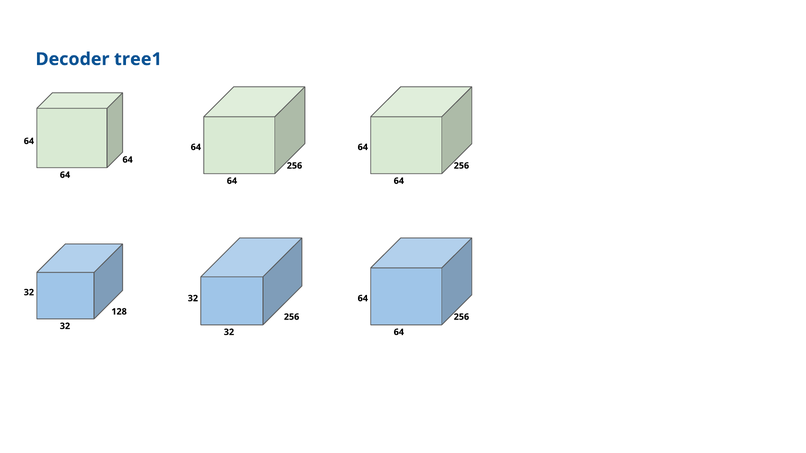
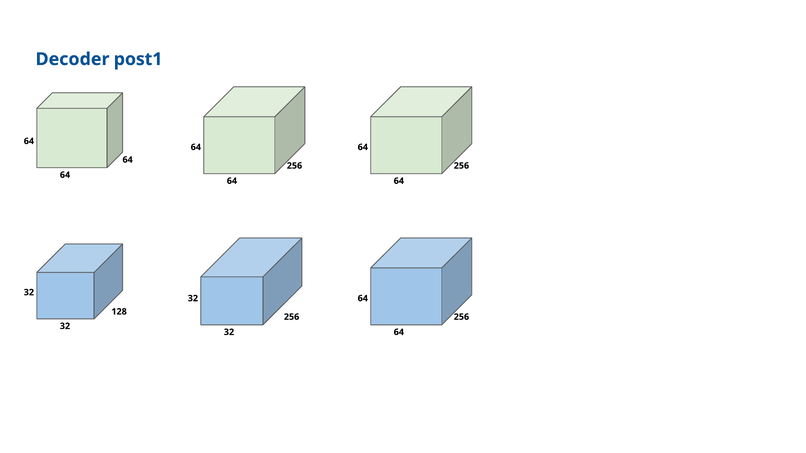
tree1: tree1 -> post1
